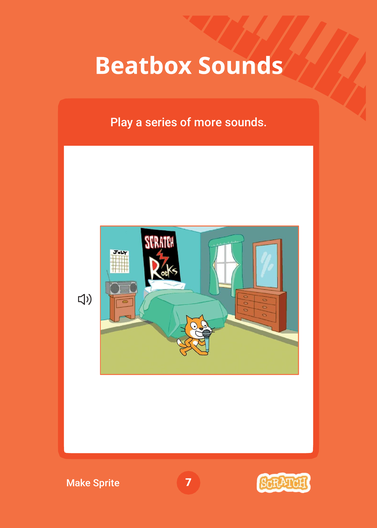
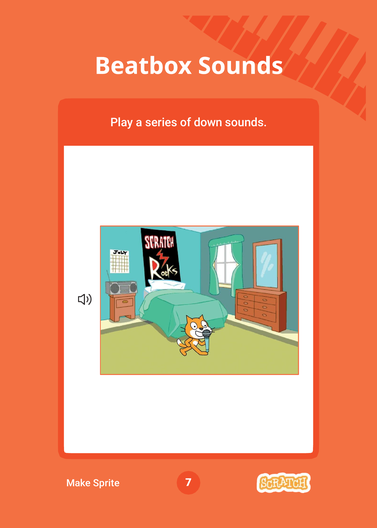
more: more -> down
